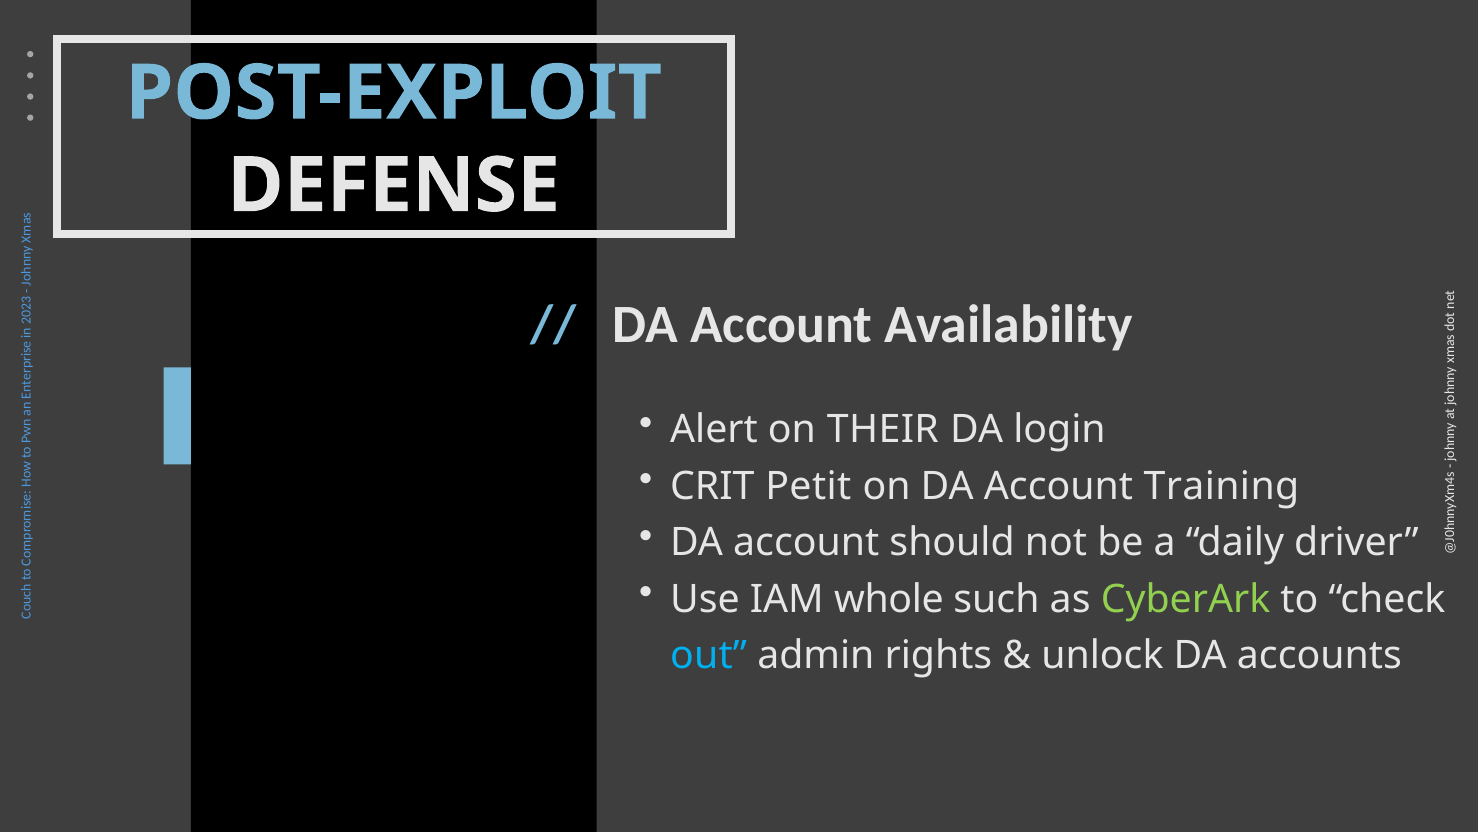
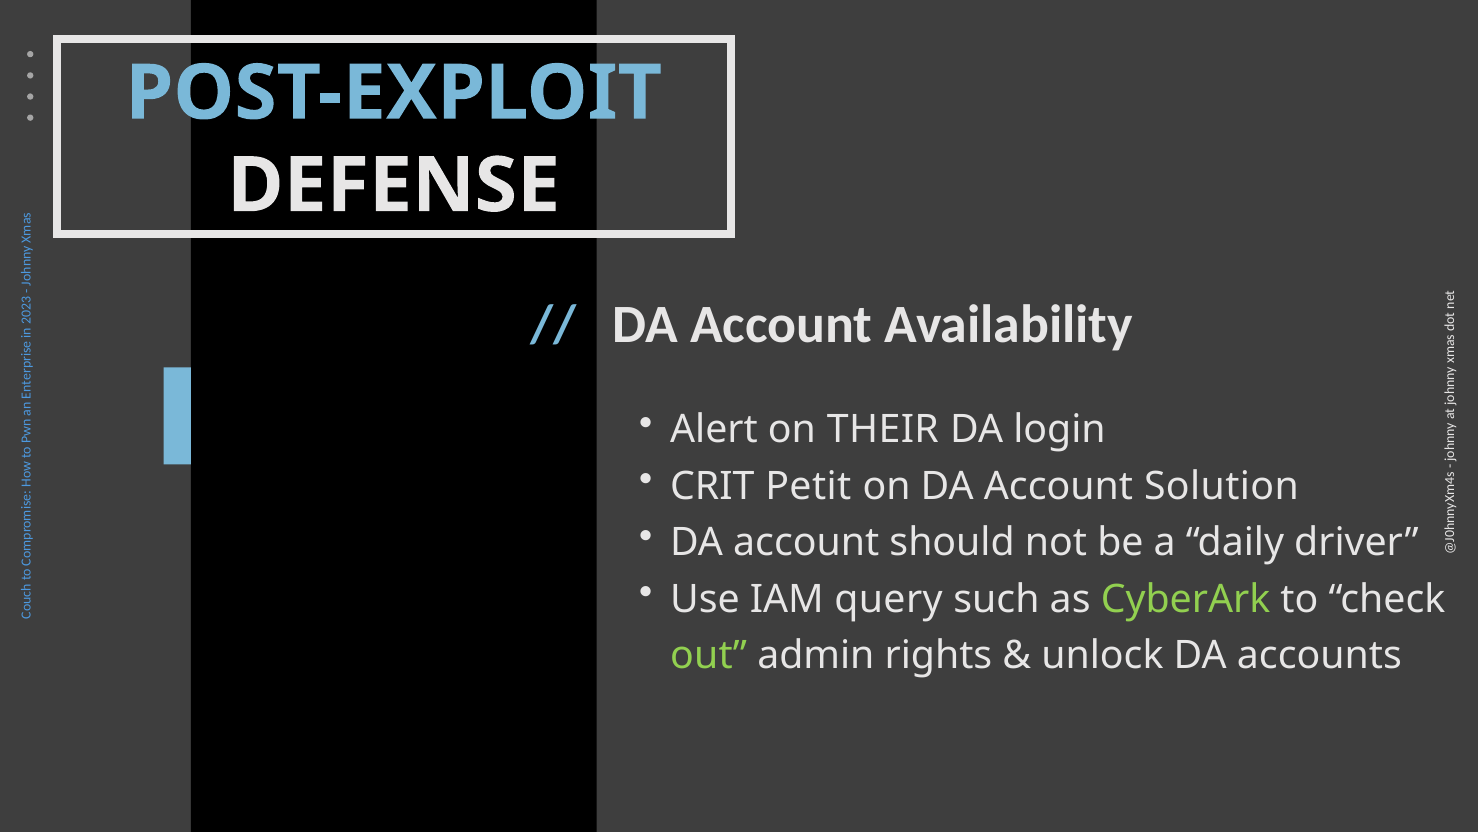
Training: Training -> Solution
whole: whole -> query
out colour: light blue -> light green
